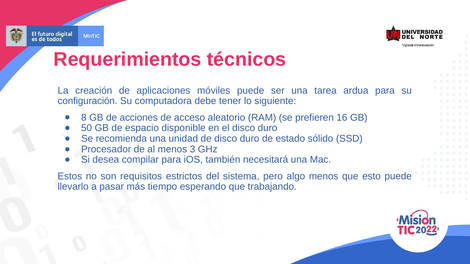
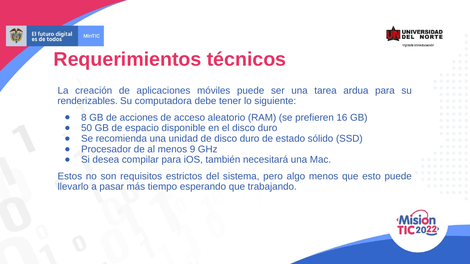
configuración: configuración -> renderizables
3: 3 -> 9
